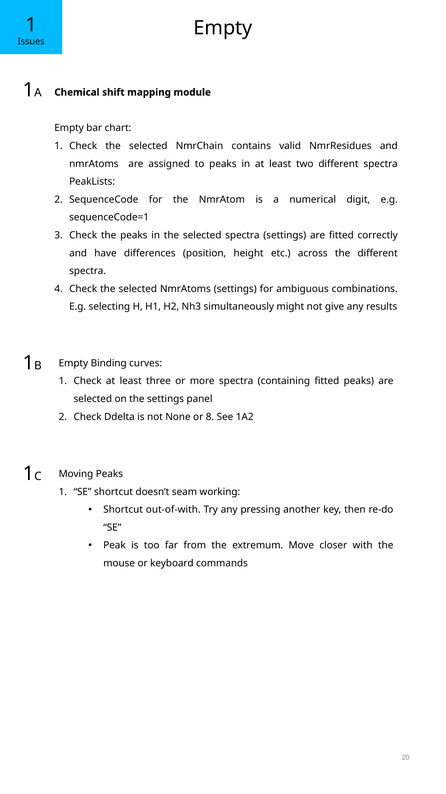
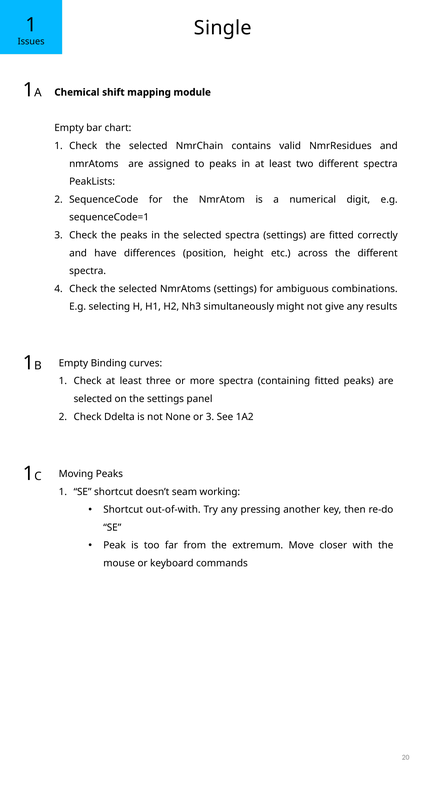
Empty at (223, 28): Empty -> Single
or 8: 8 -> 3
